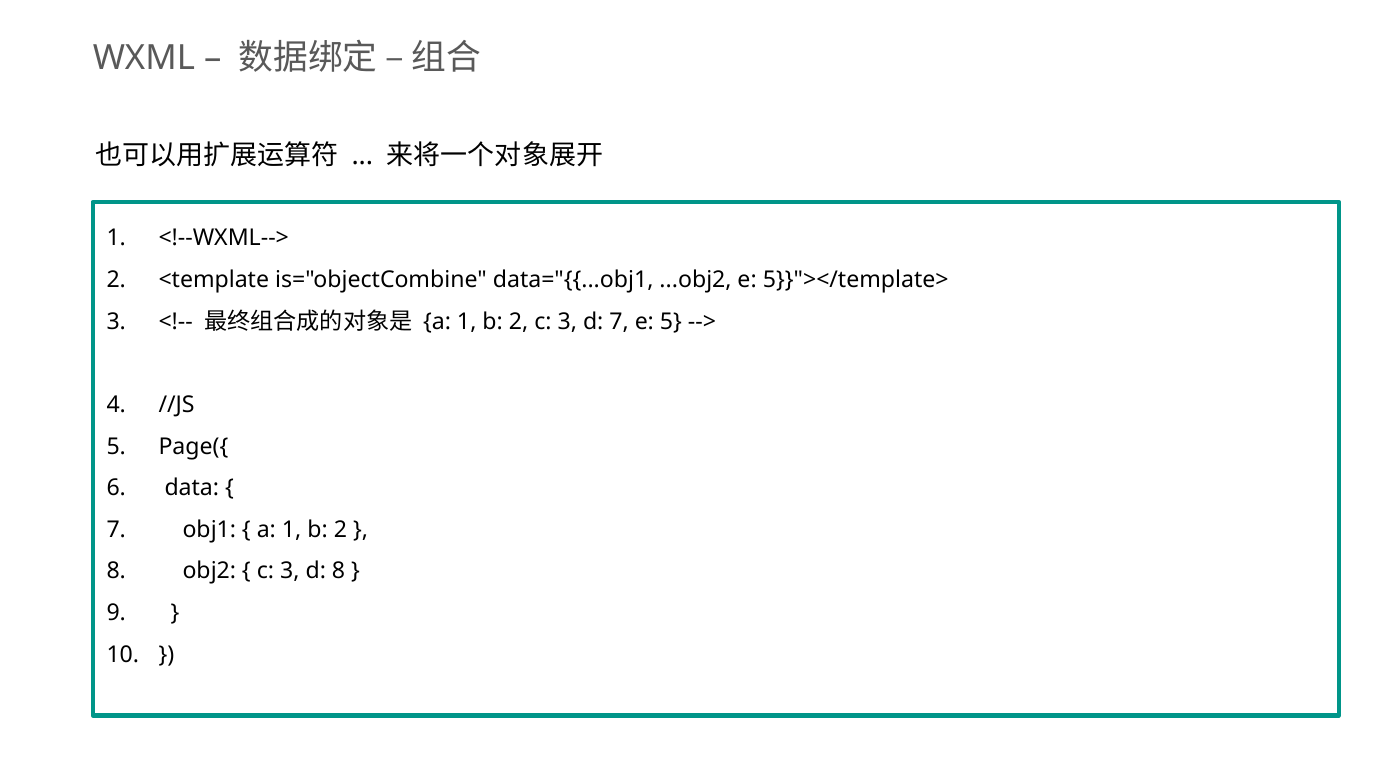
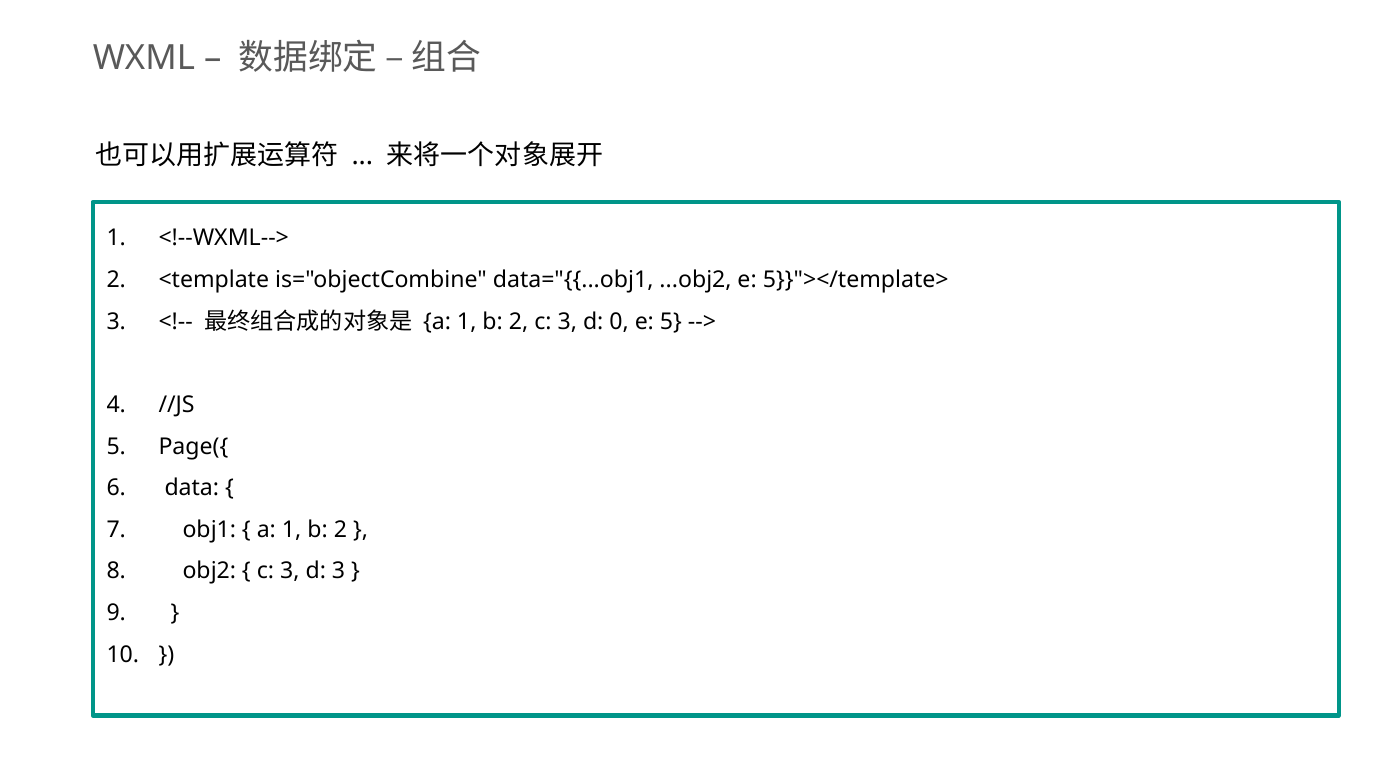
d 7: 7 -> 0
d 8: 8 -> 3
